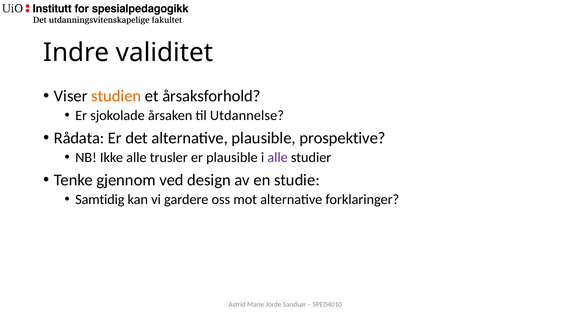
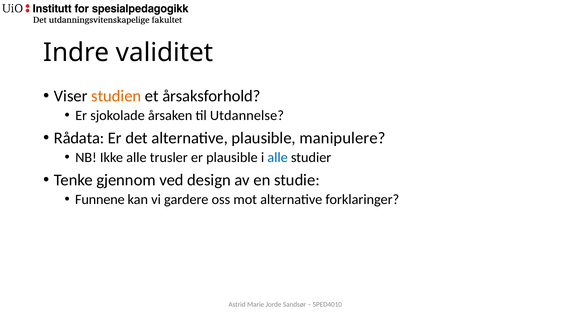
prospektive: prospektive -> manipulere
alle at (278, 158) colour: purple -> blue
Samtidig: Samtidig -> Funnene
